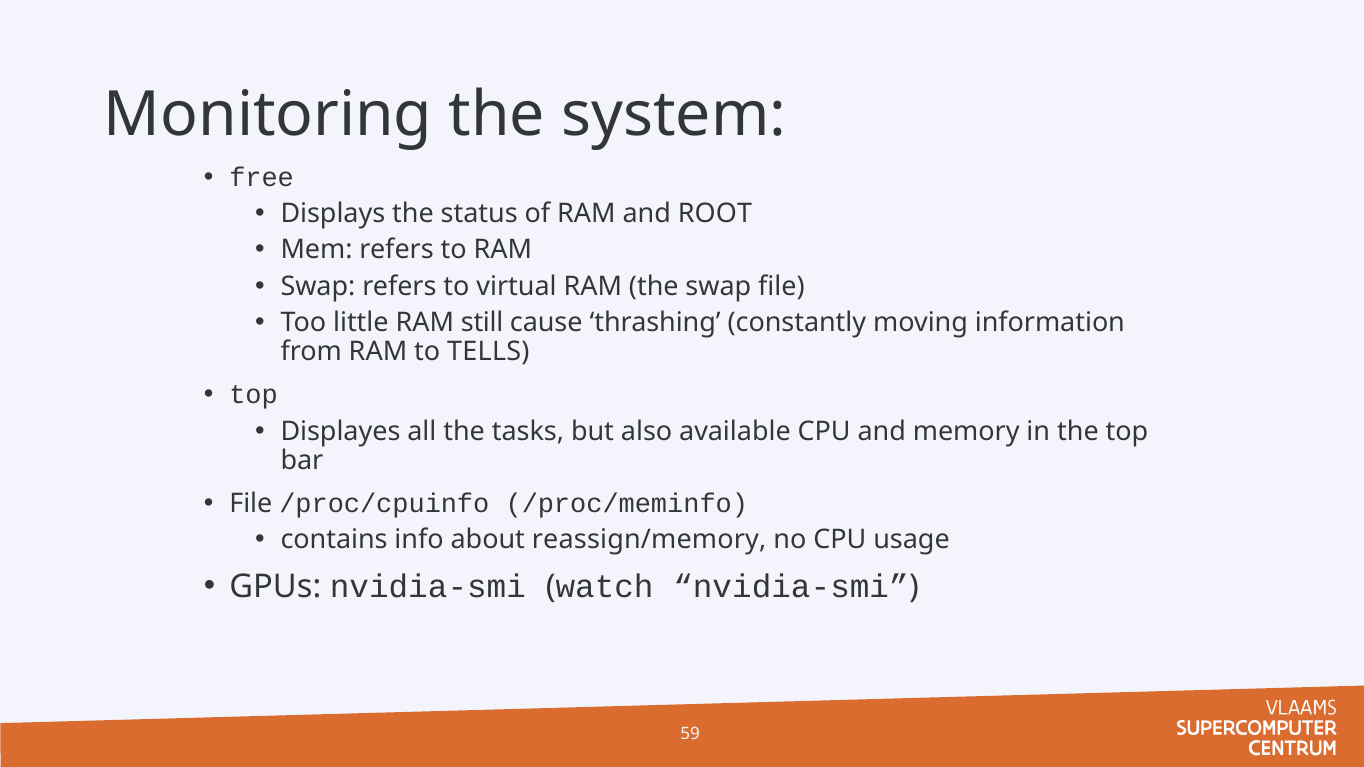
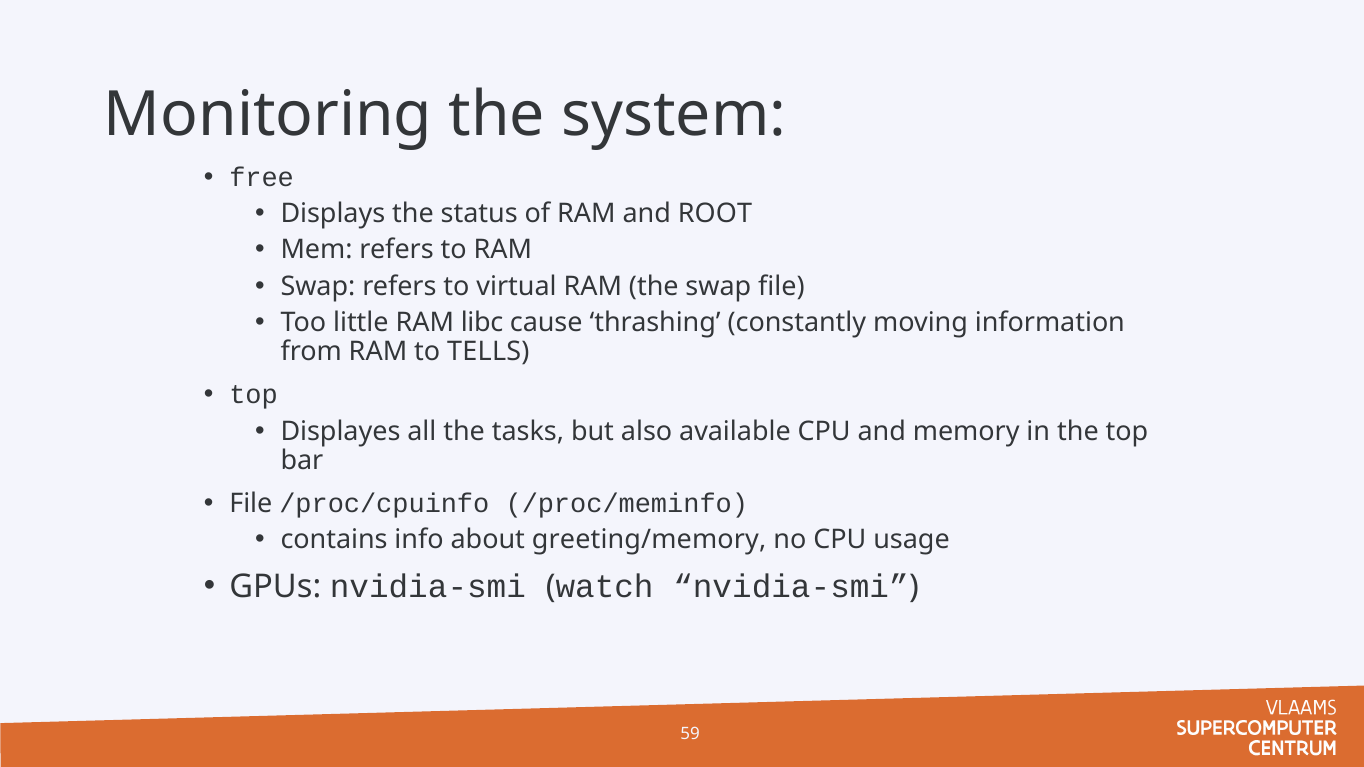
still: still -> libc
reassign/memory: reassign/memory -> greeting/memory
